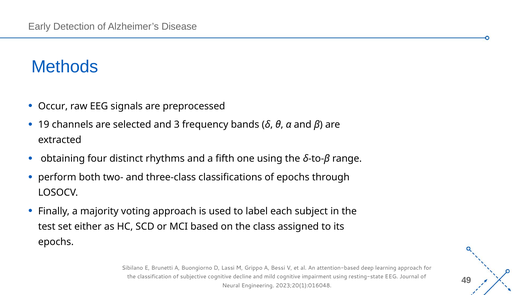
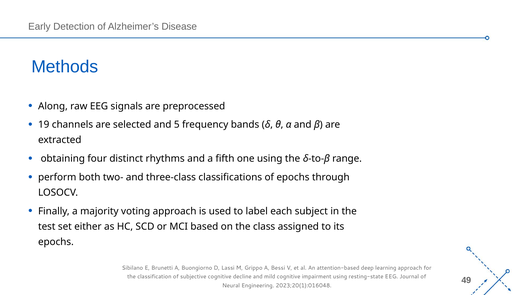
Occur: Occur -> Along
3: 3 -> 5
